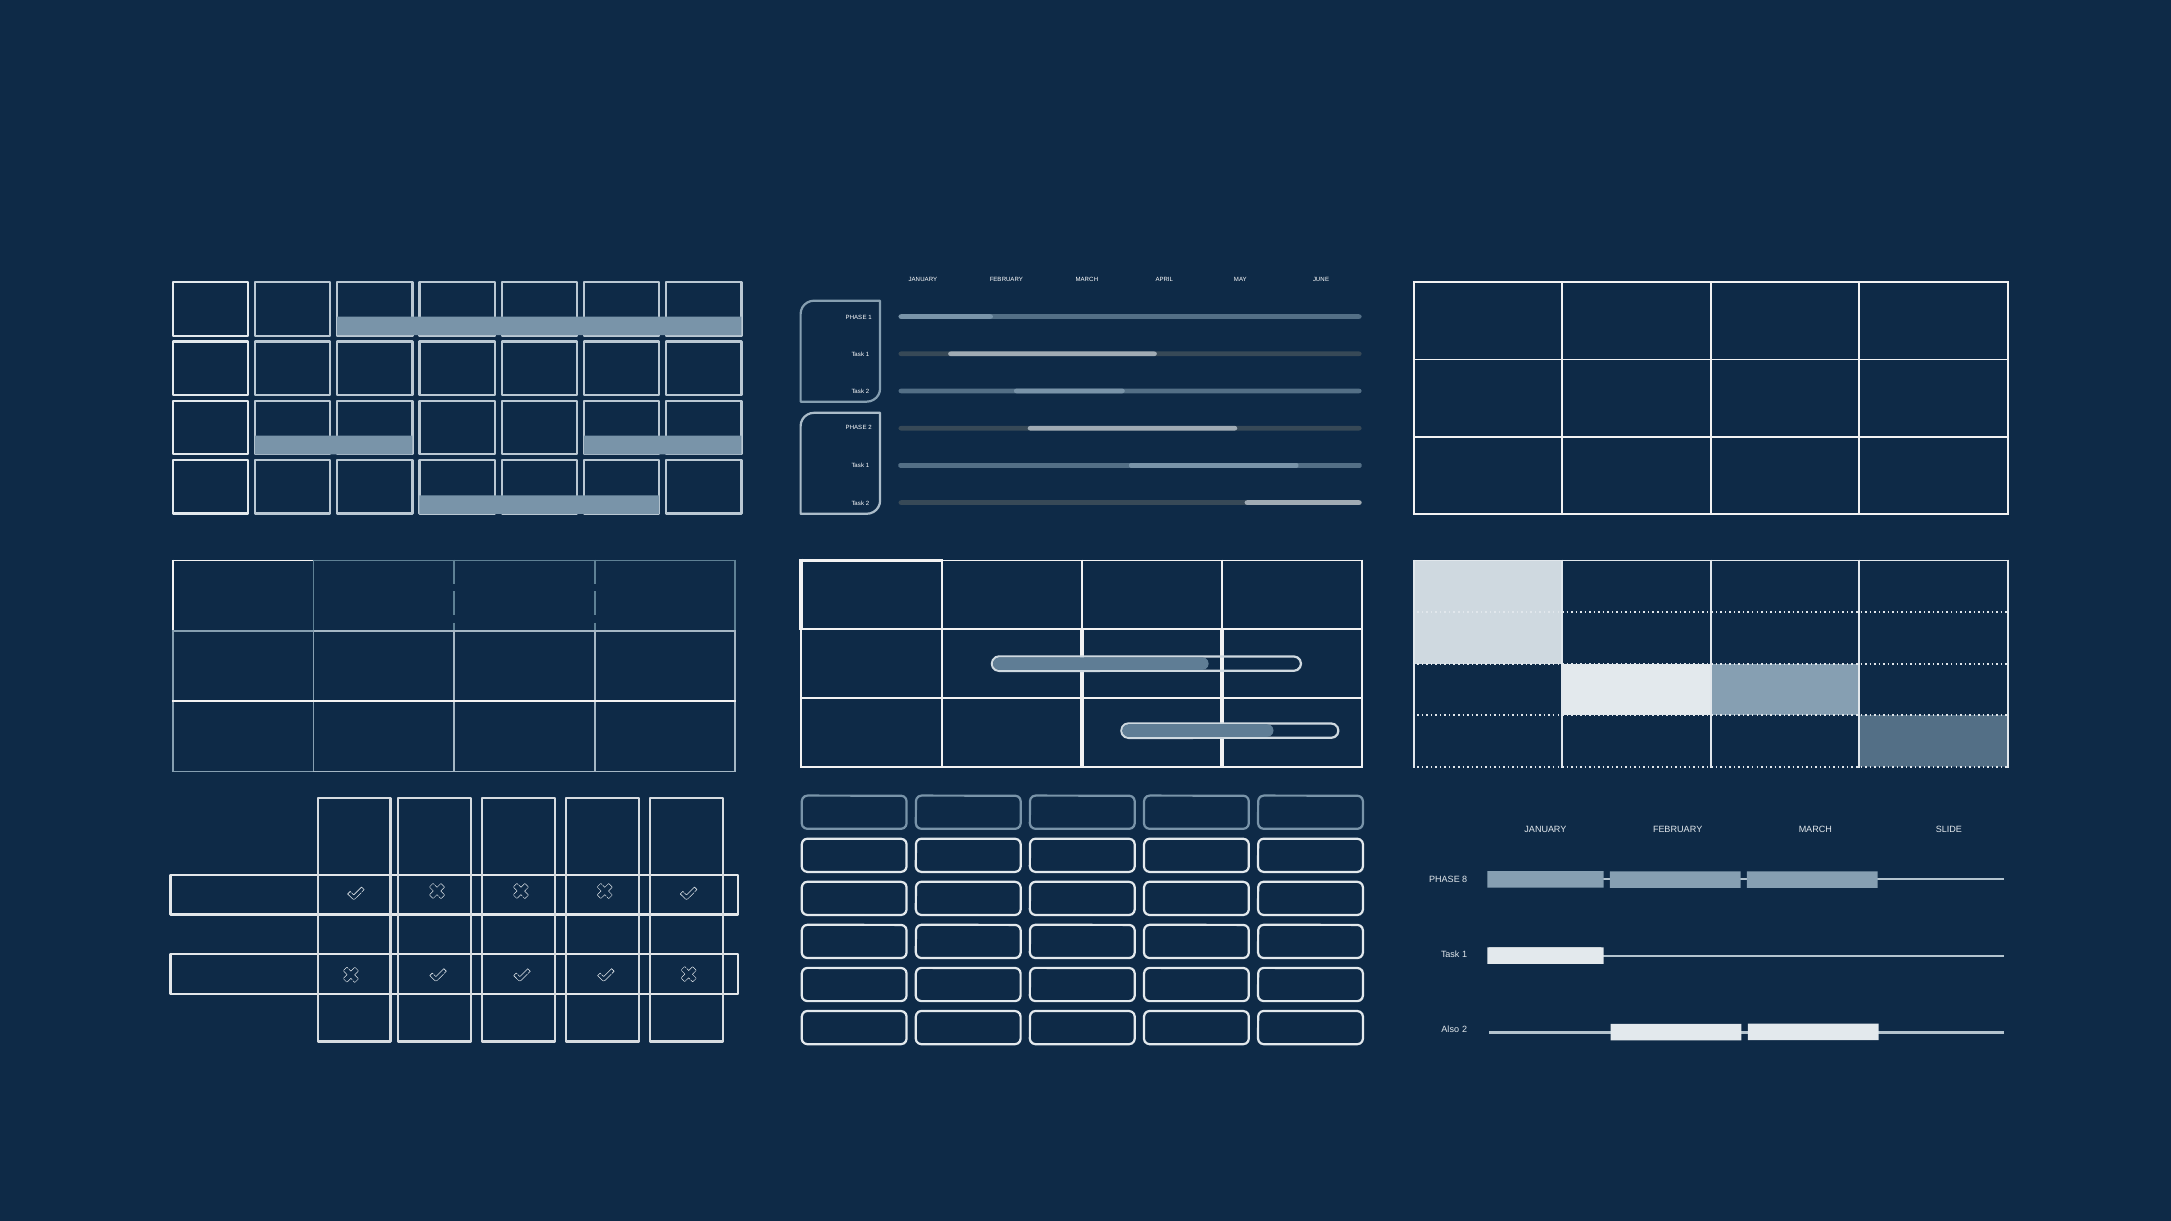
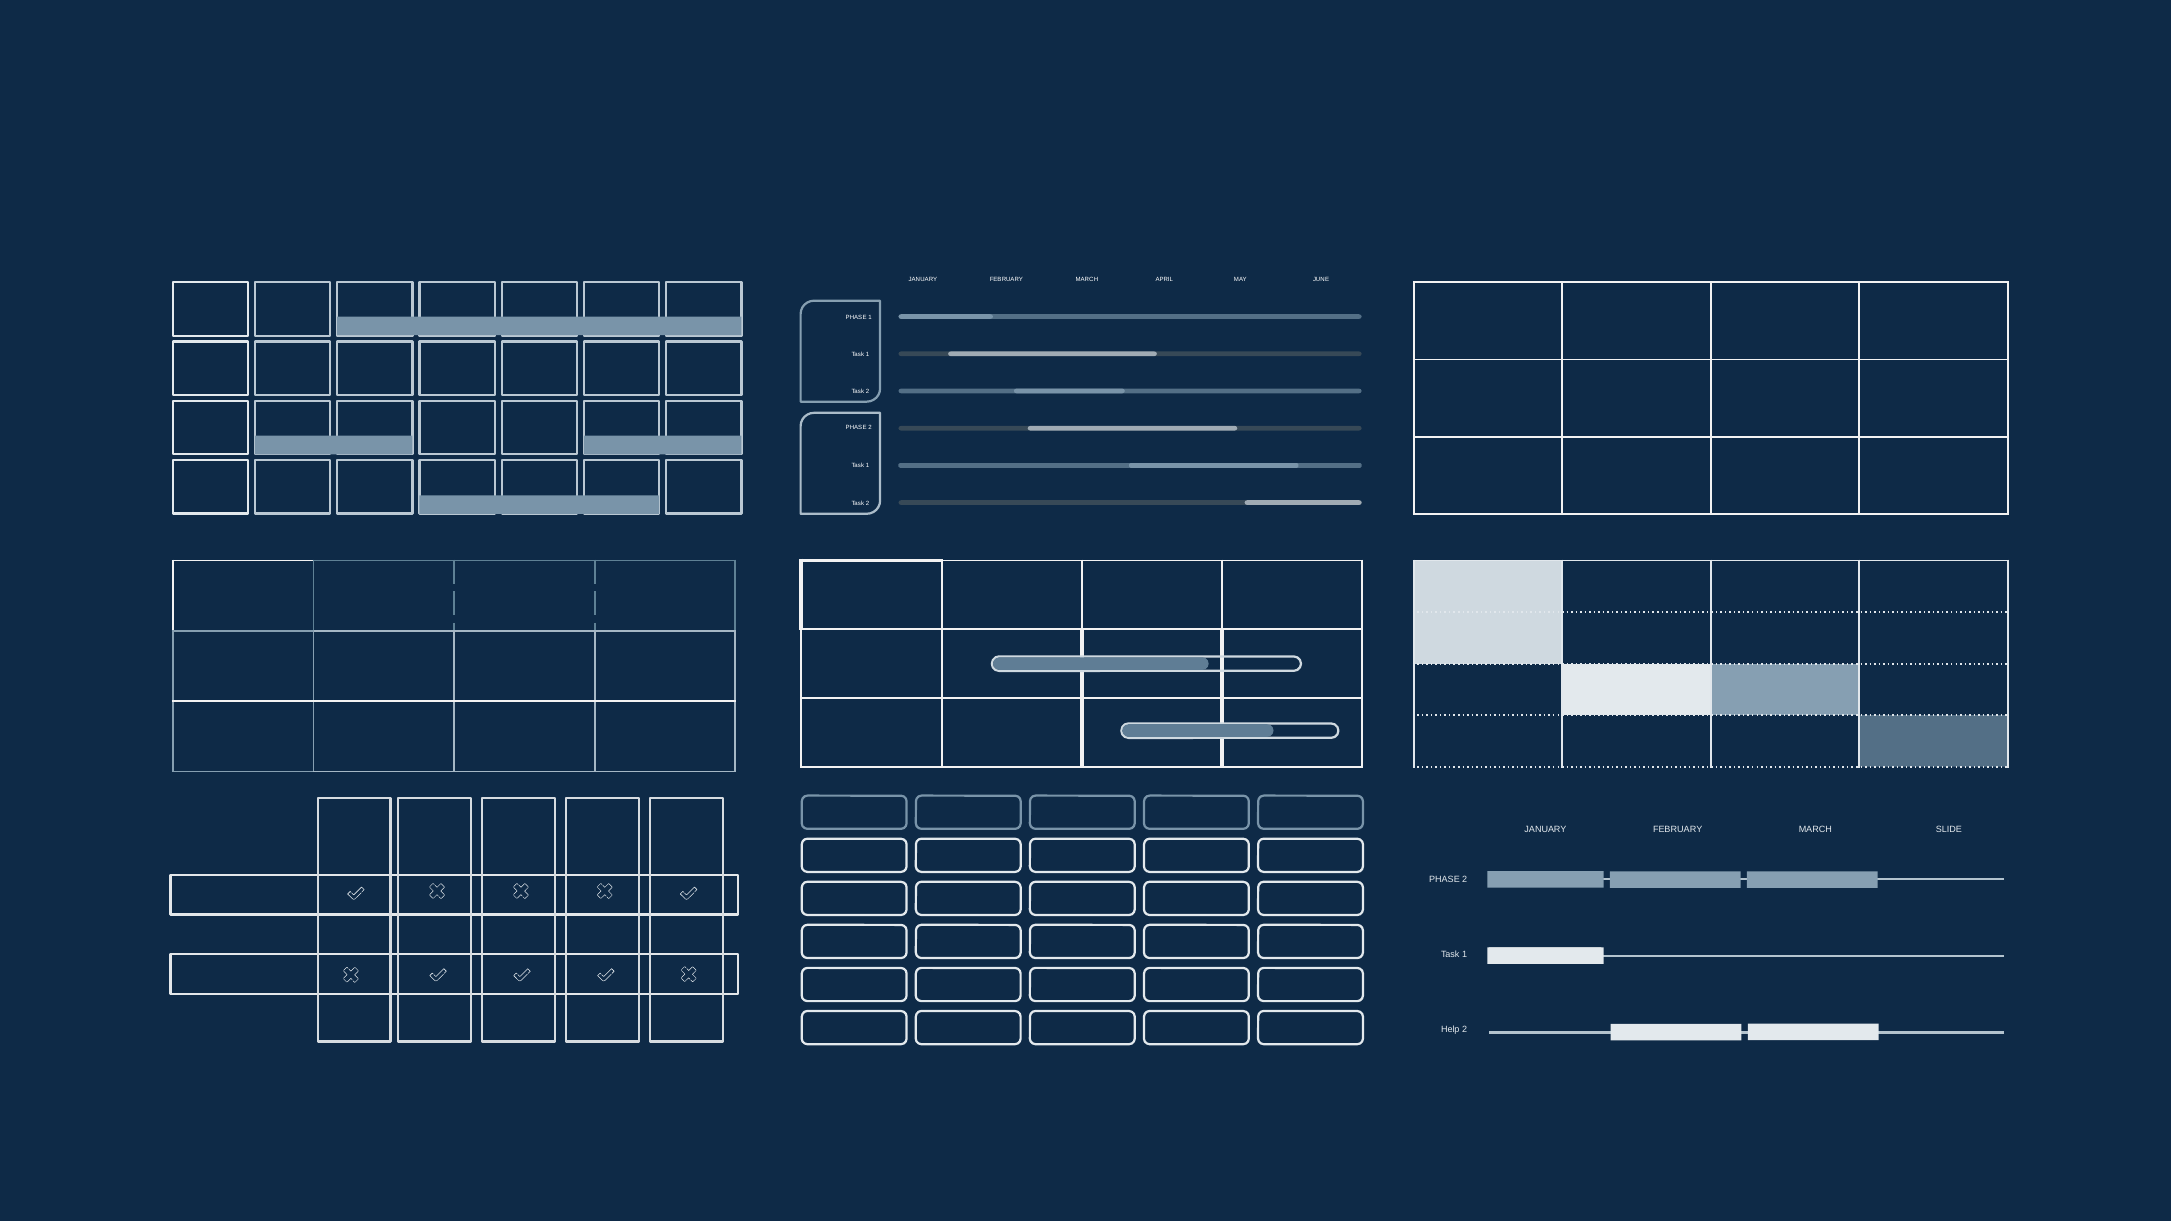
8 at (1465, 880): 8 -> 2
Also: Also -> Help
